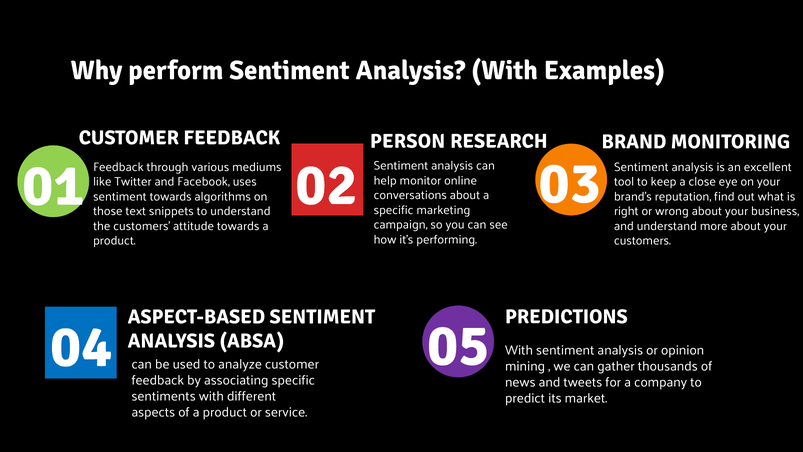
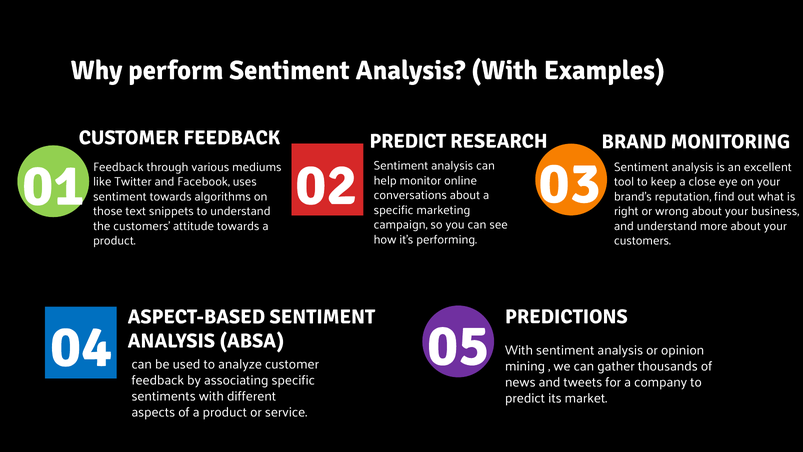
PERSON at (408, 141): PERSON -> PREDICT
